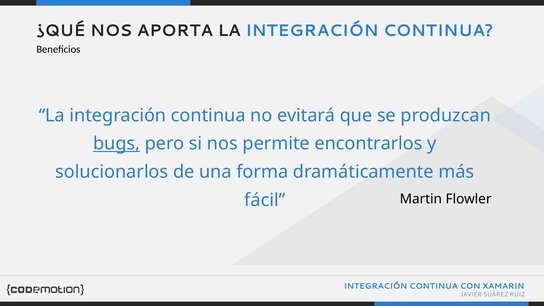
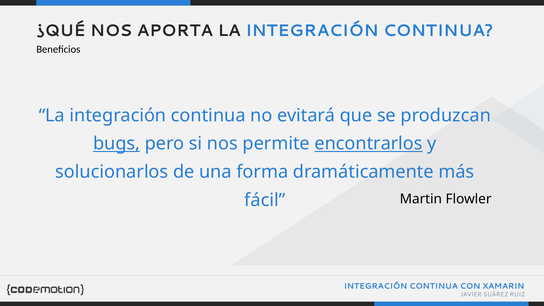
encontrarlos underline: none -> present
